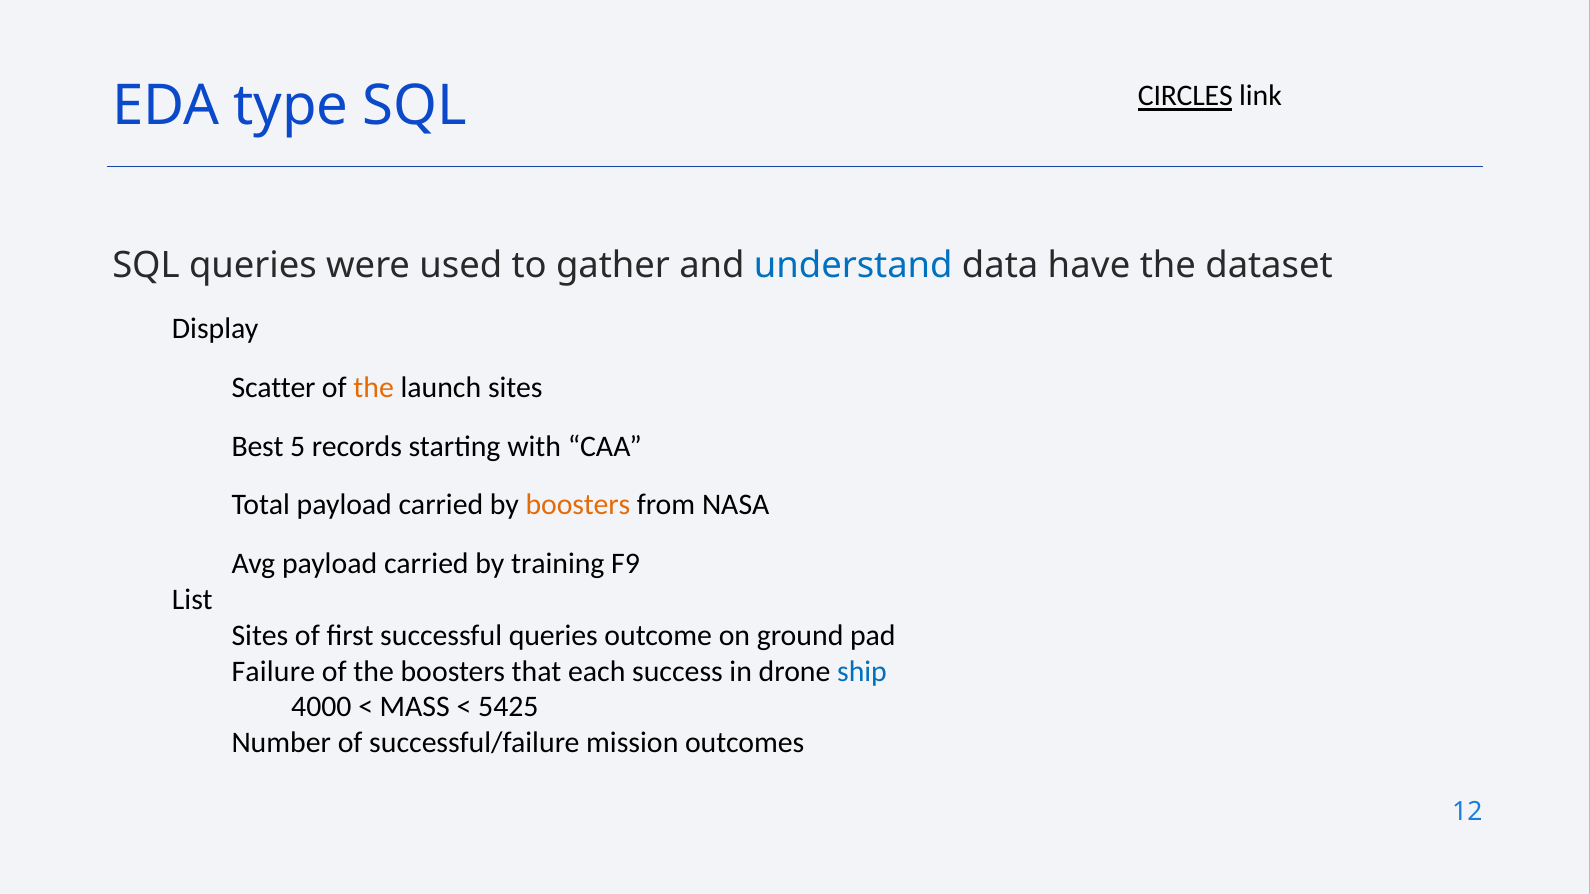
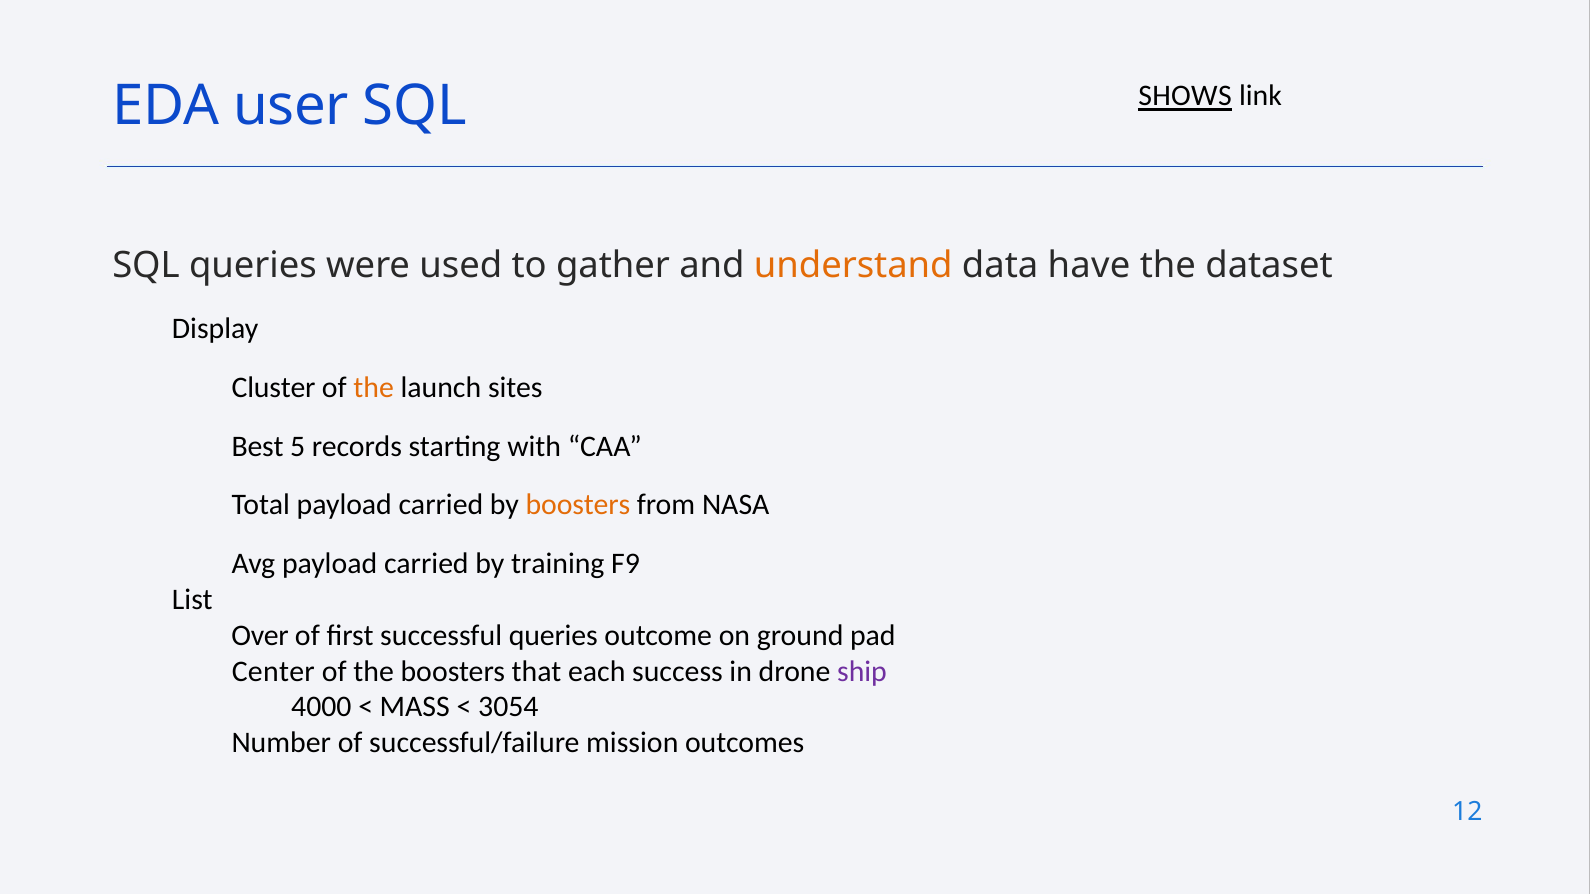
type: type -> user
CIRCLES: CIRCLES -> SHOWS
understand colour: blue -> orange
Scatter: Scatter -> Cluster
Sites at (260, 636): Sites -> Over
Failure: Failure -> Center
ship colour: blue -> purple
5425: 5425 -> 3054
